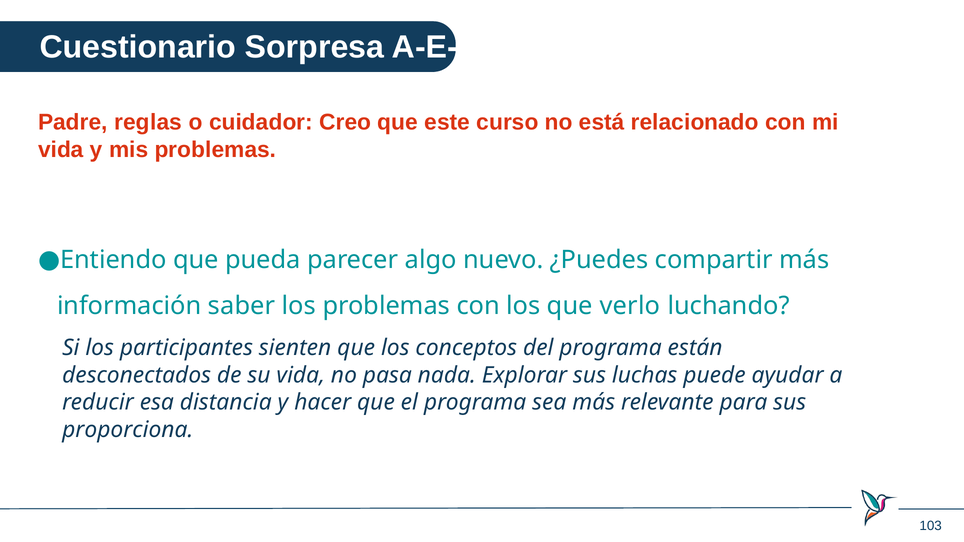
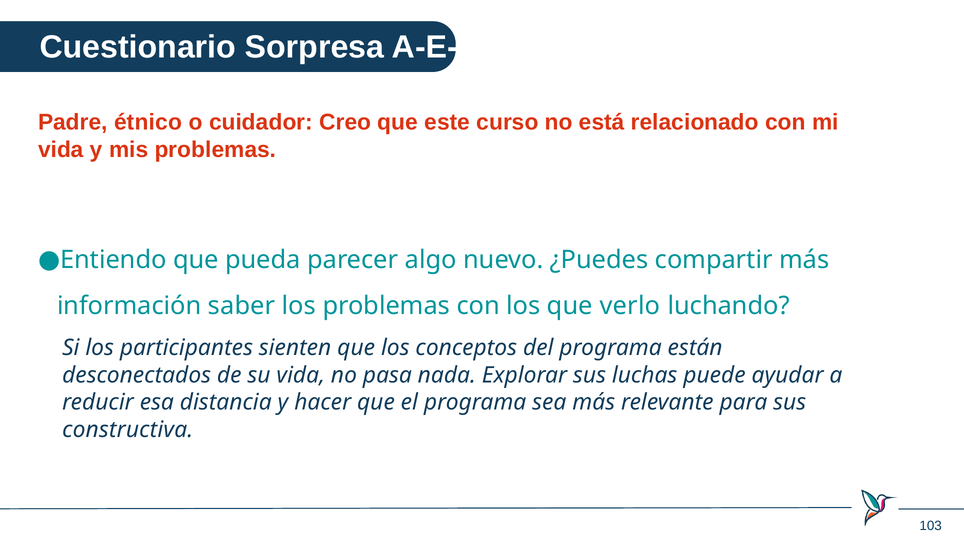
reglas: reglas -> étnico
proporciona: proporciona -> constructiva
